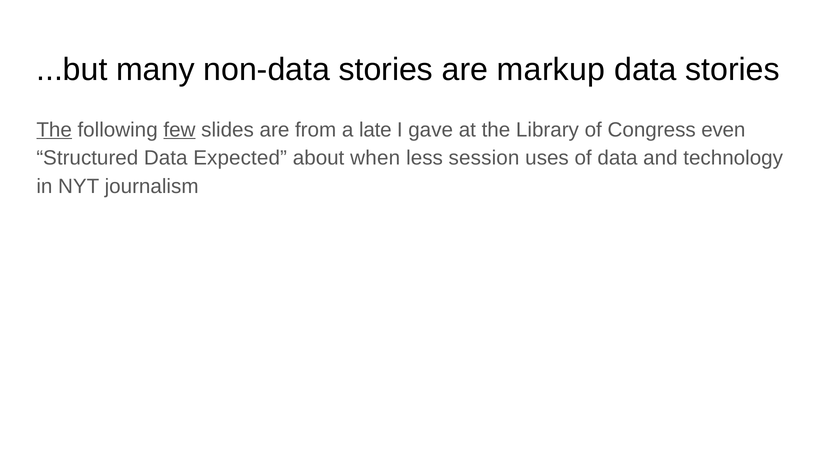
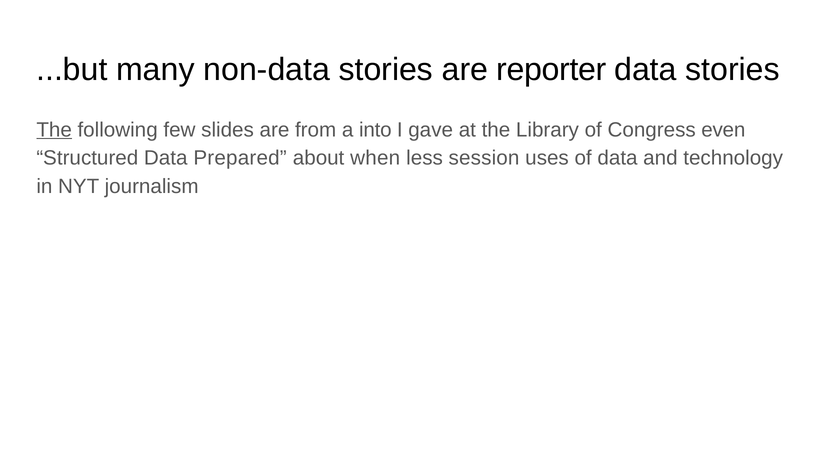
markup: markup -> reporter
few underline: present -> none
late: late -> into
Expected: Expected -> Prepared
